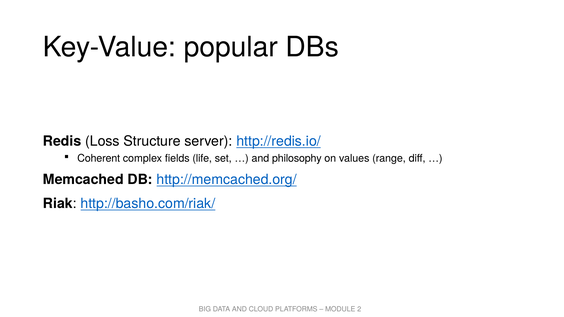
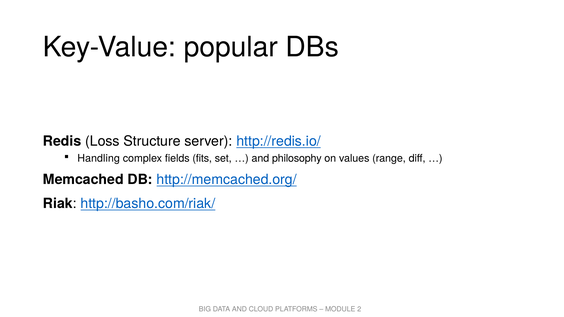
Coherent: Coherent -> Handling
life: life -> fits
